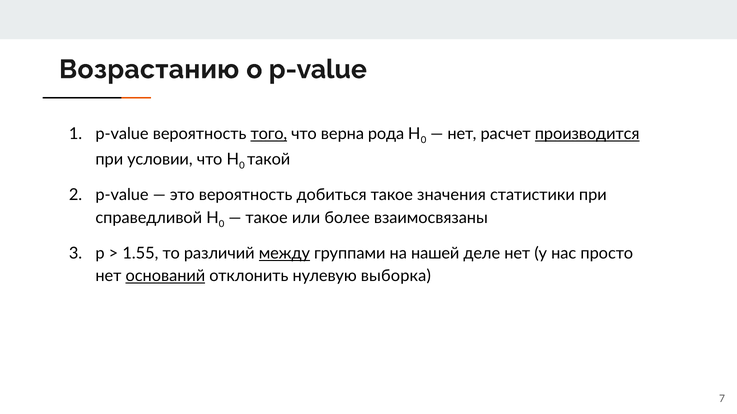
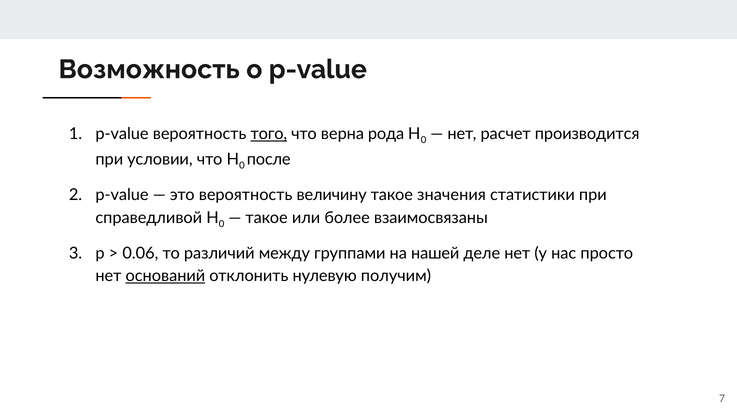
Возрастанию: Возрастанию -> Возможность
производится underline: present -> none
такой: такой -> после
добиться: добиться -> величину
1.55: 1.55 -> 0.06
между underline: present -> none
выборка: выборка -> получим
